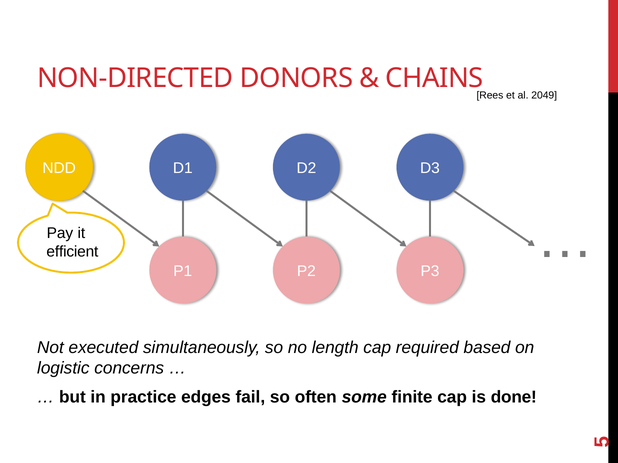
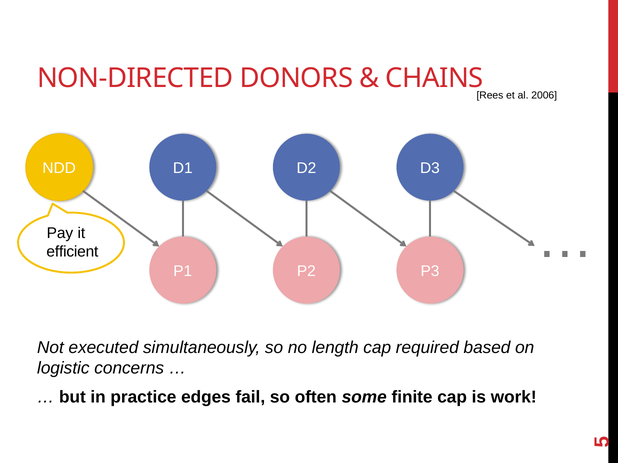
2049: 2049 -> 2006
done: done -> work
